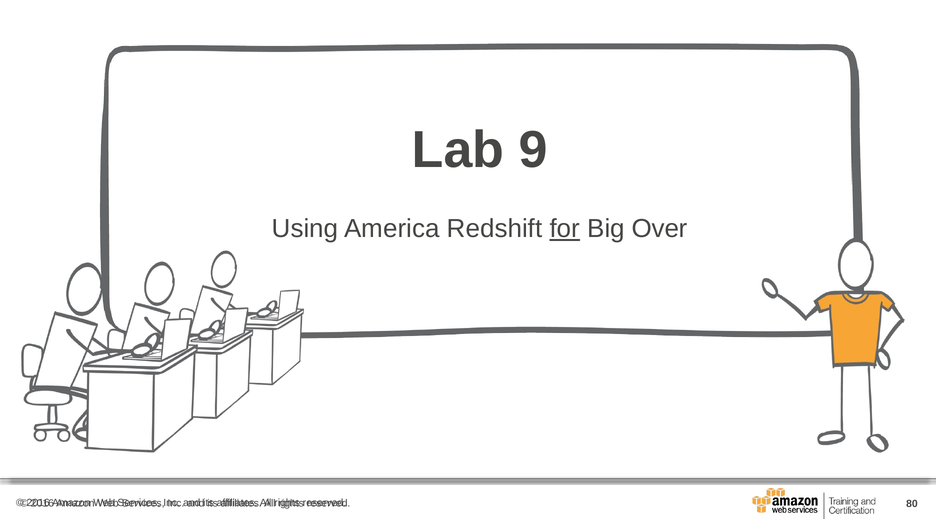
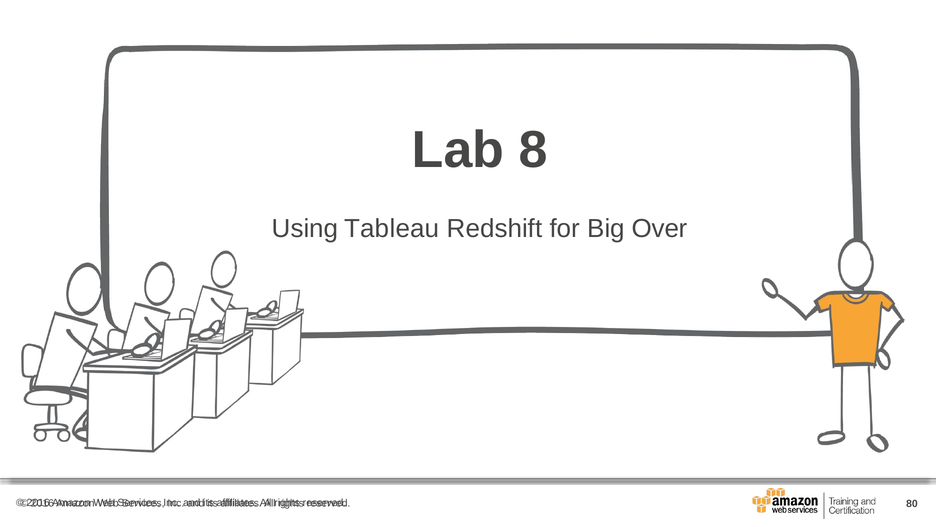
9: 9 -> 8
America: America -> Tableau
for underline: present -> none
